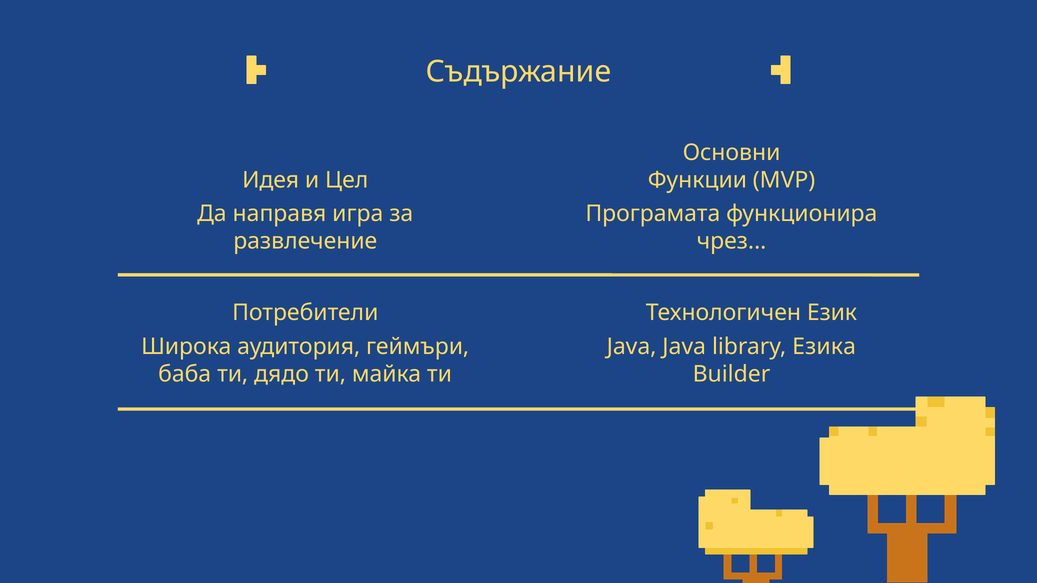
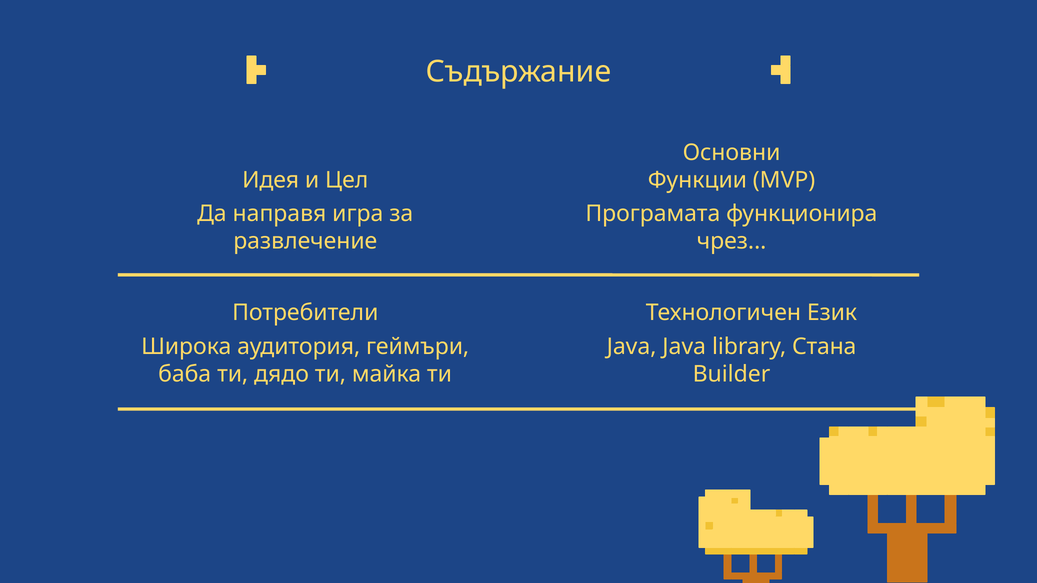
Езика: Езика -> Стана
